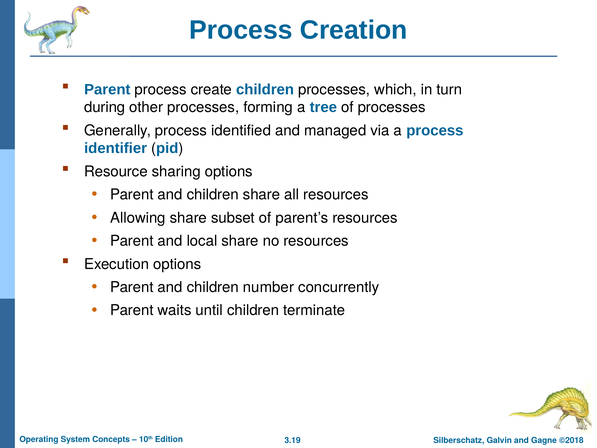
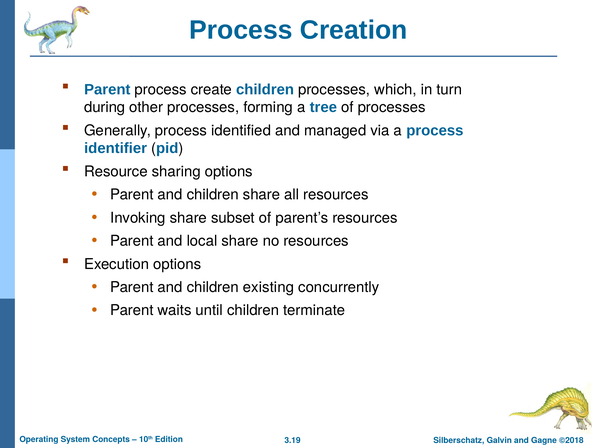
Allowing: Allowing -> Invoking
number: number -> existing
